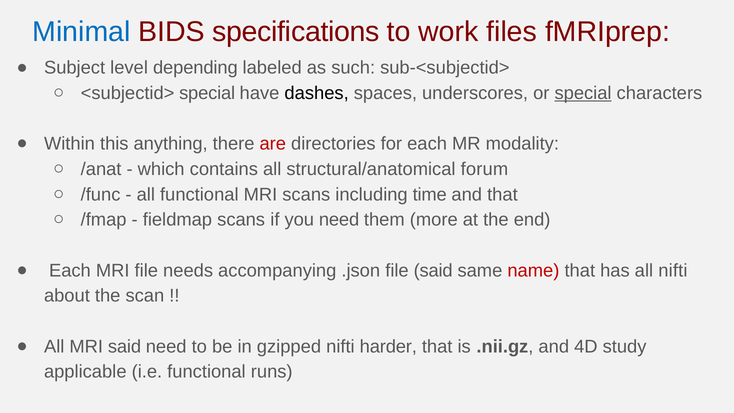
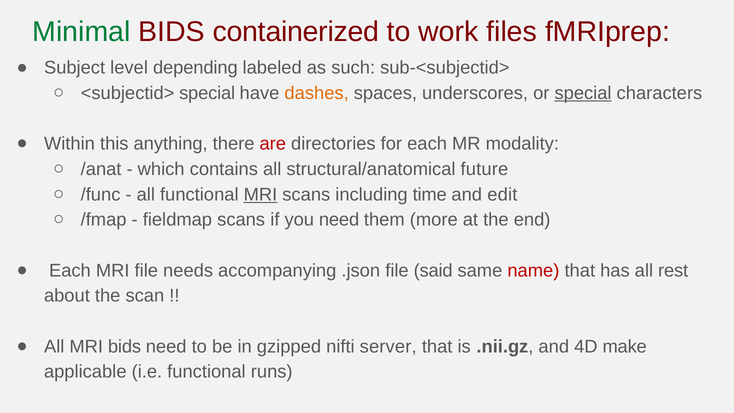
Minimal colour: blue -> green
specifications: specifications -> containerized
dashes colour: black -> orange
forum: forum -> future
MRI at (260, 194) underline: none -> present
and that: that -> edit
all nifti: nifti -> rest
MRI said: said -> bids
harder: harder -> server
study: study -> make
